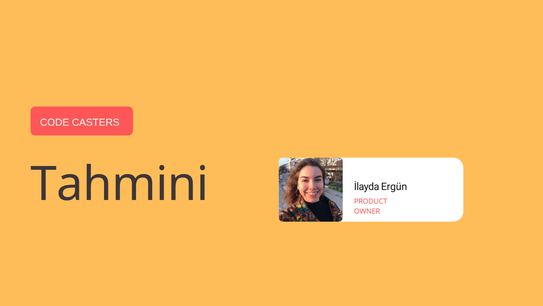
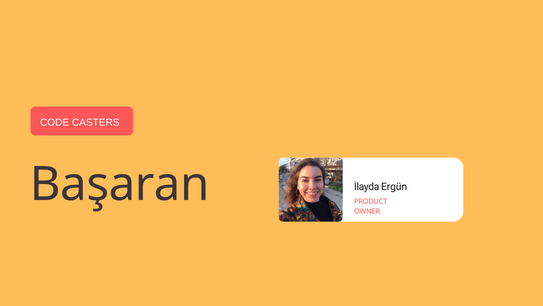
Tahmini: Tahmini -> Başaran
